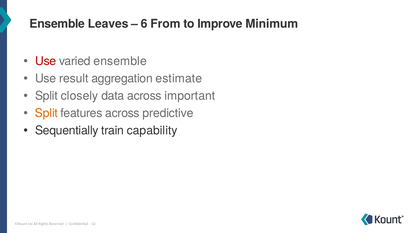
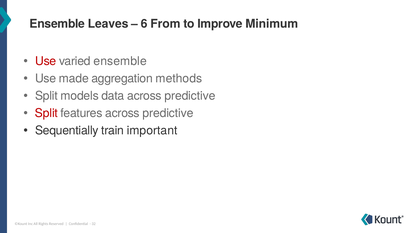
result: result -> made
estimate: estimate -> methods
closely: closely -> models
data across important: important -> predictive
Split at (47, 113) colour: orange -> red
capability: capability -> important
